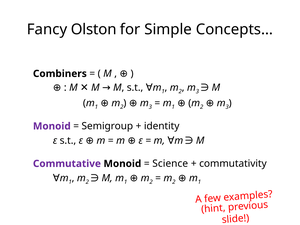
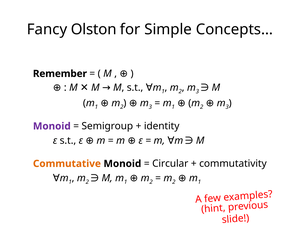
Combiners: Combiners -> Remember
Commutative colour: purple -> orange
Science: Science -> Circular
